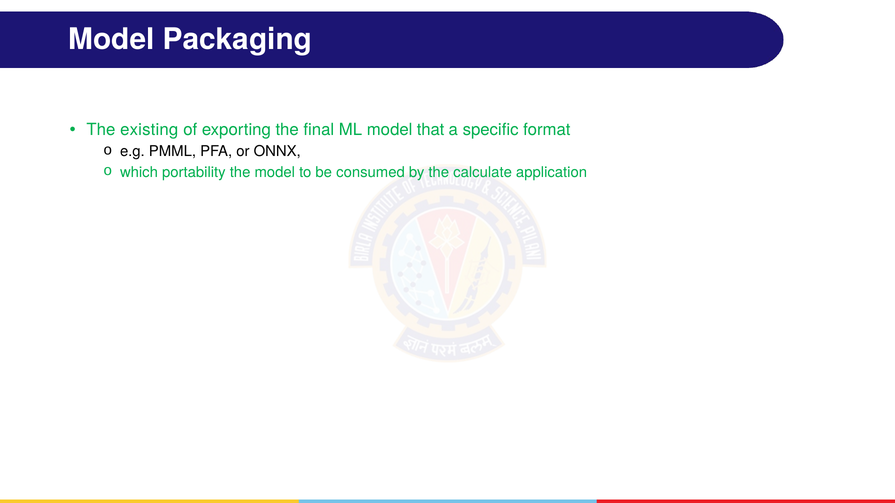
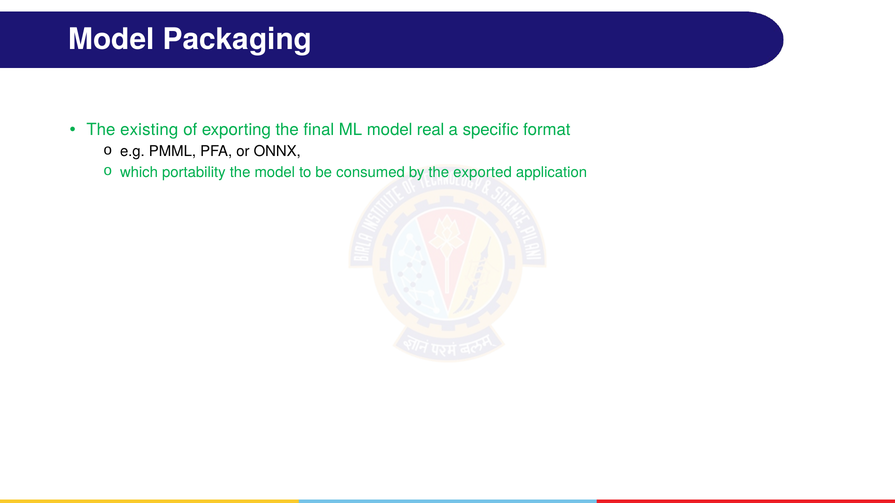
that: that -> real
calculate: calculate -> exported
